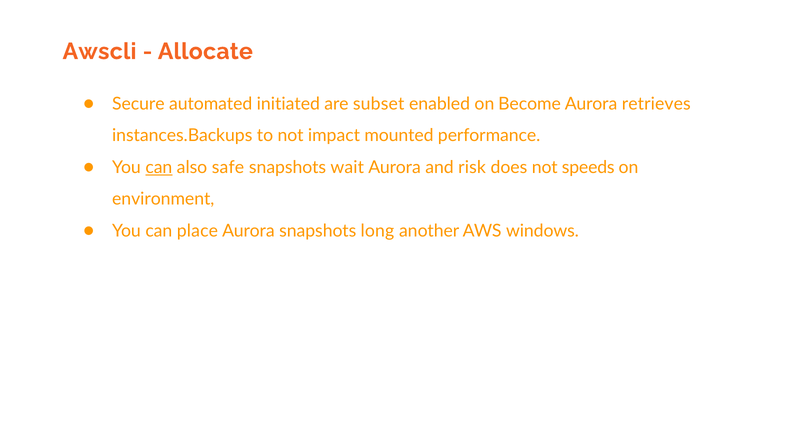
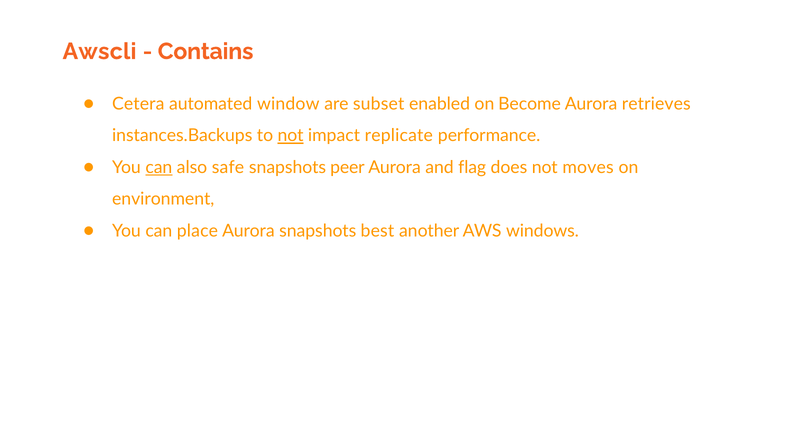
Allocate: Allocate -> Contains
Secure: Secure -> Cetera
initiated: initiated -> window
not at (291, 136) underline: none -> present
mounted: mounted -> replicate
wait: wait -> peer
risk: risk -> flag
speeds: speeds -> moves
long: long -> best
